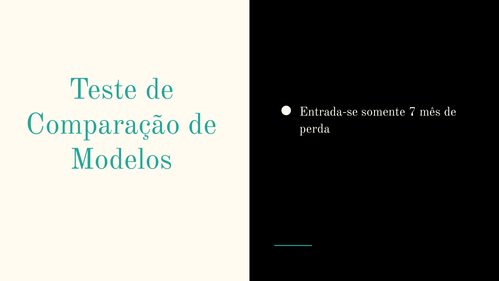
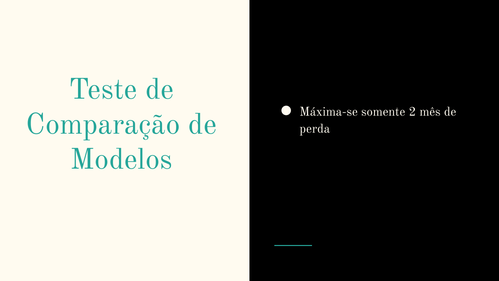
Entrada-se: Entrada-se -> Máxima-se
7: 7 -> 2
